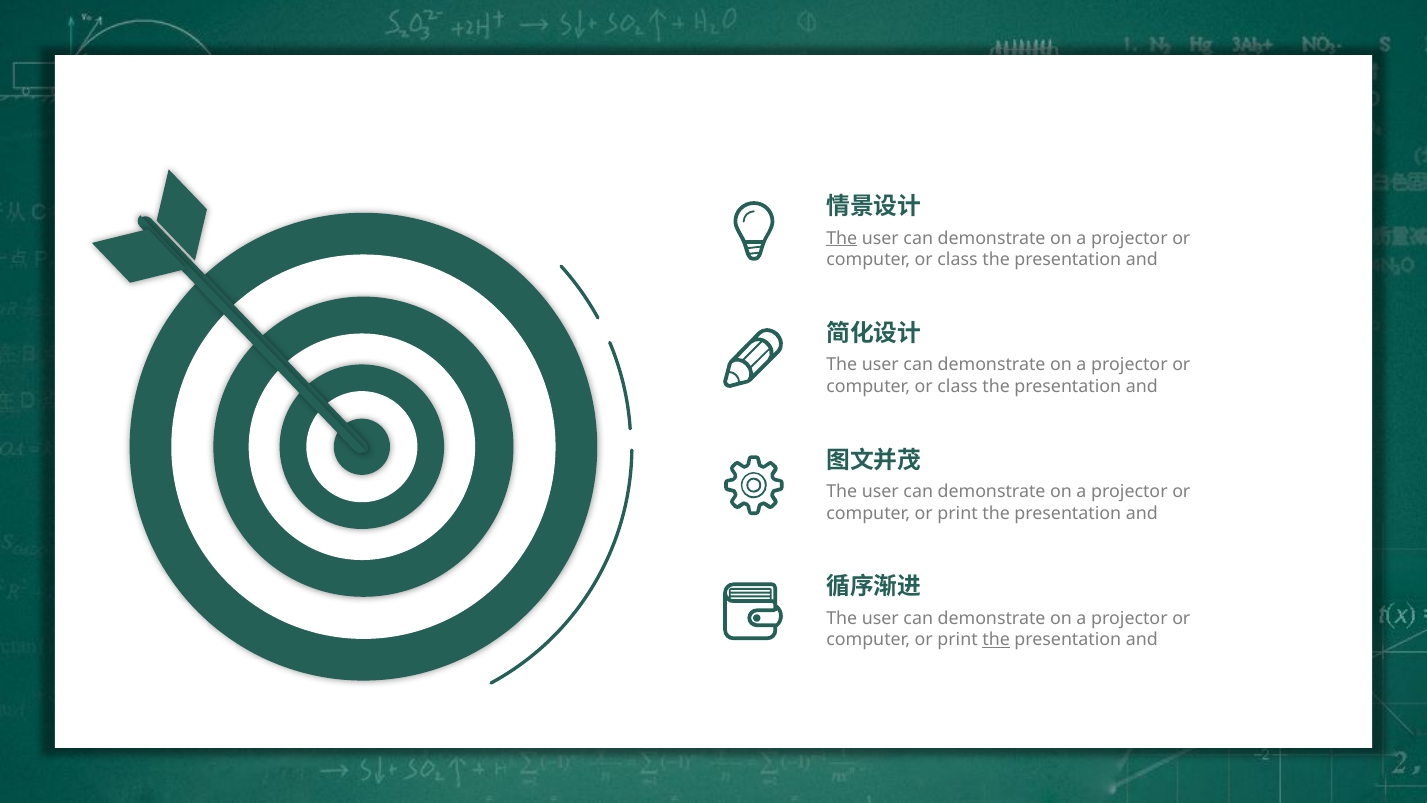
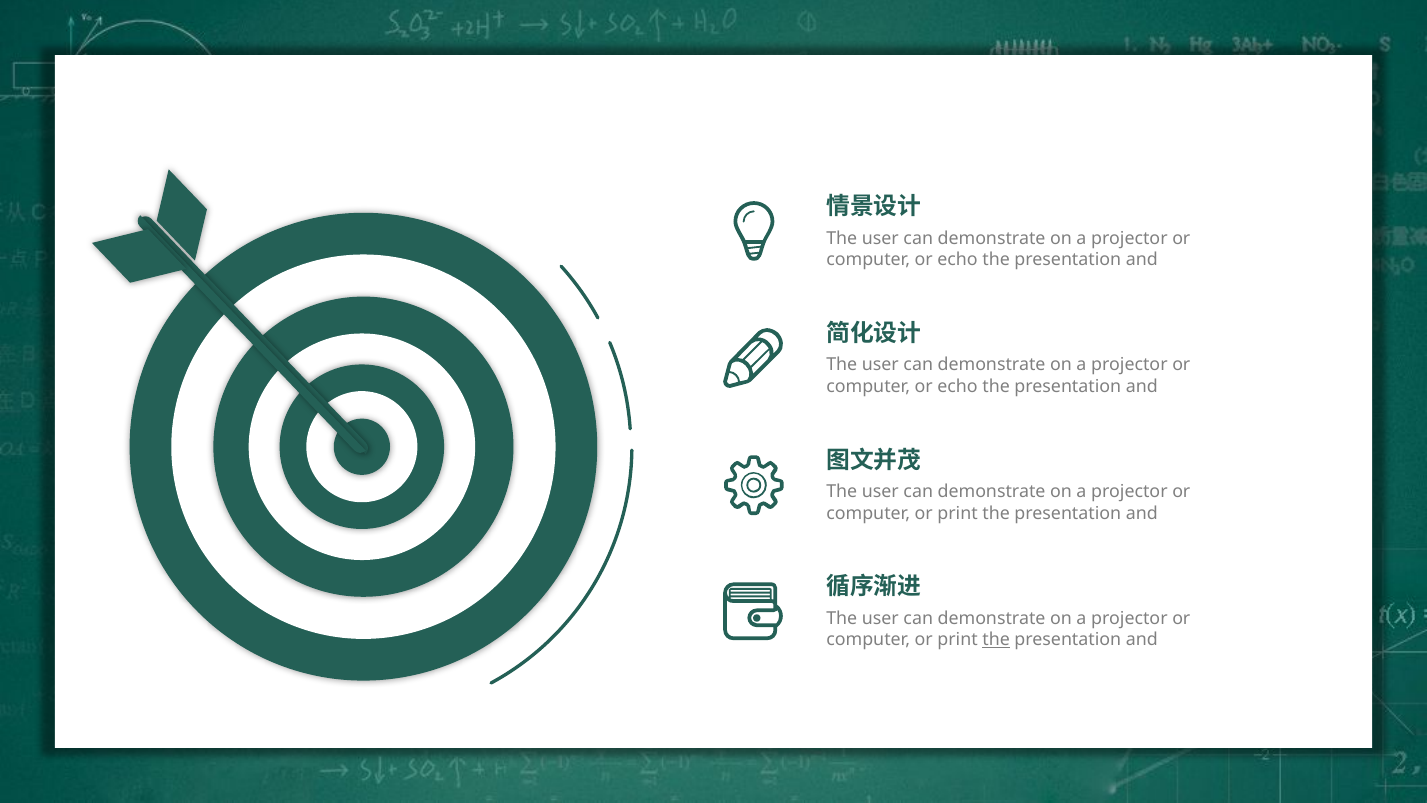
The at (842, 238) underline: present -> none
class at (958, 259): class -> echo
class at (958, 386): class -> echo
